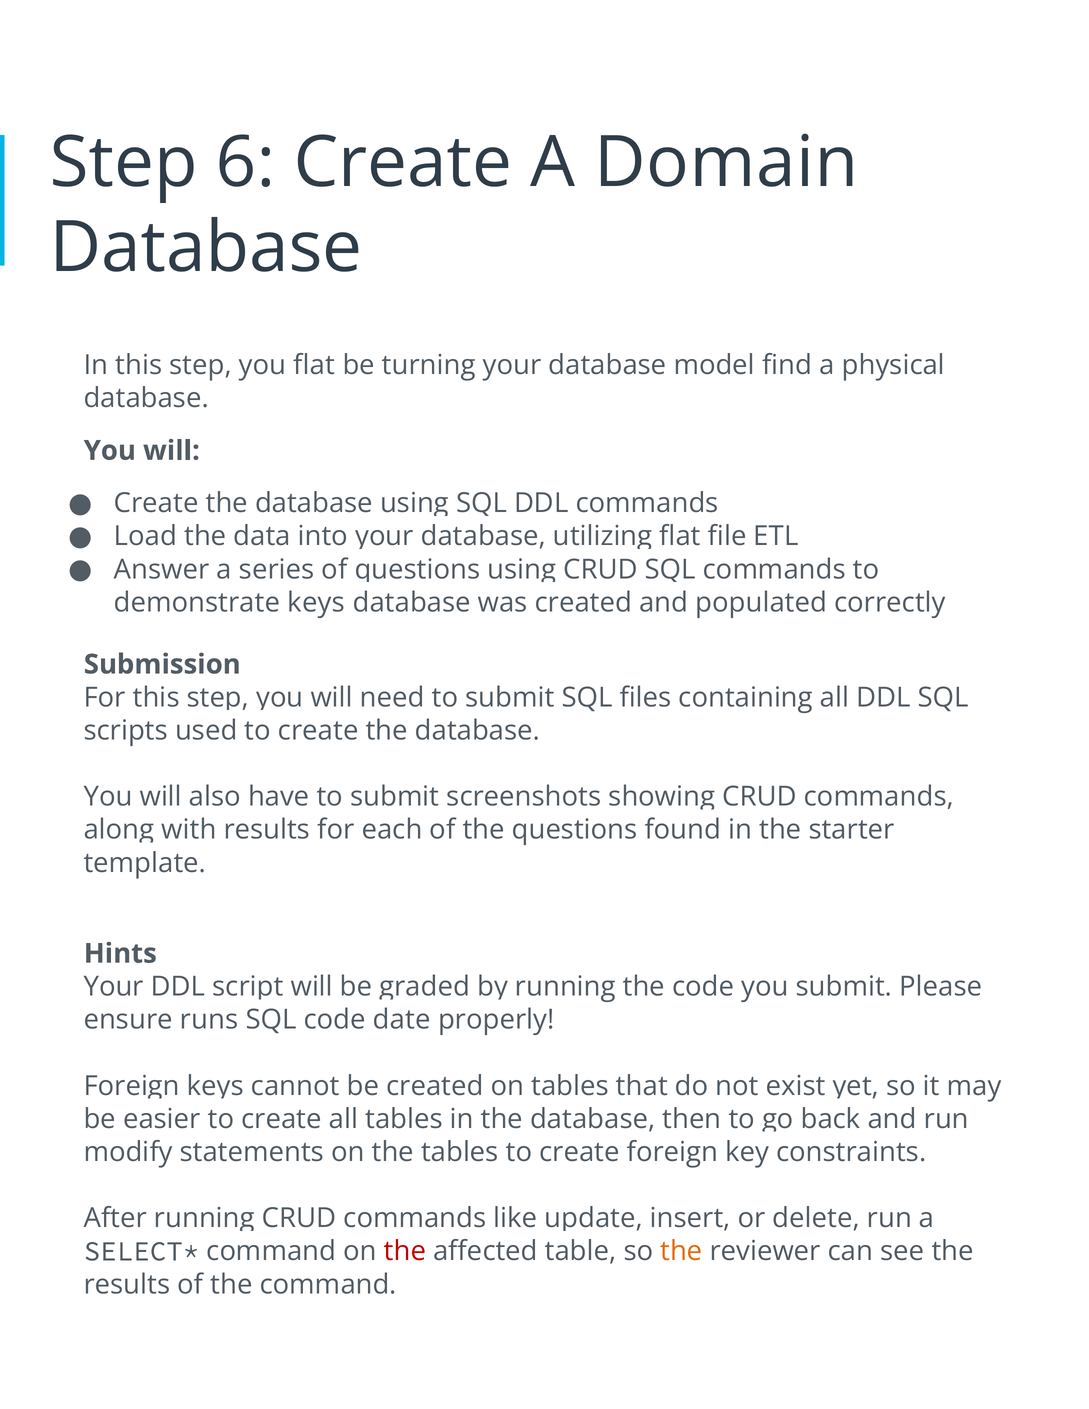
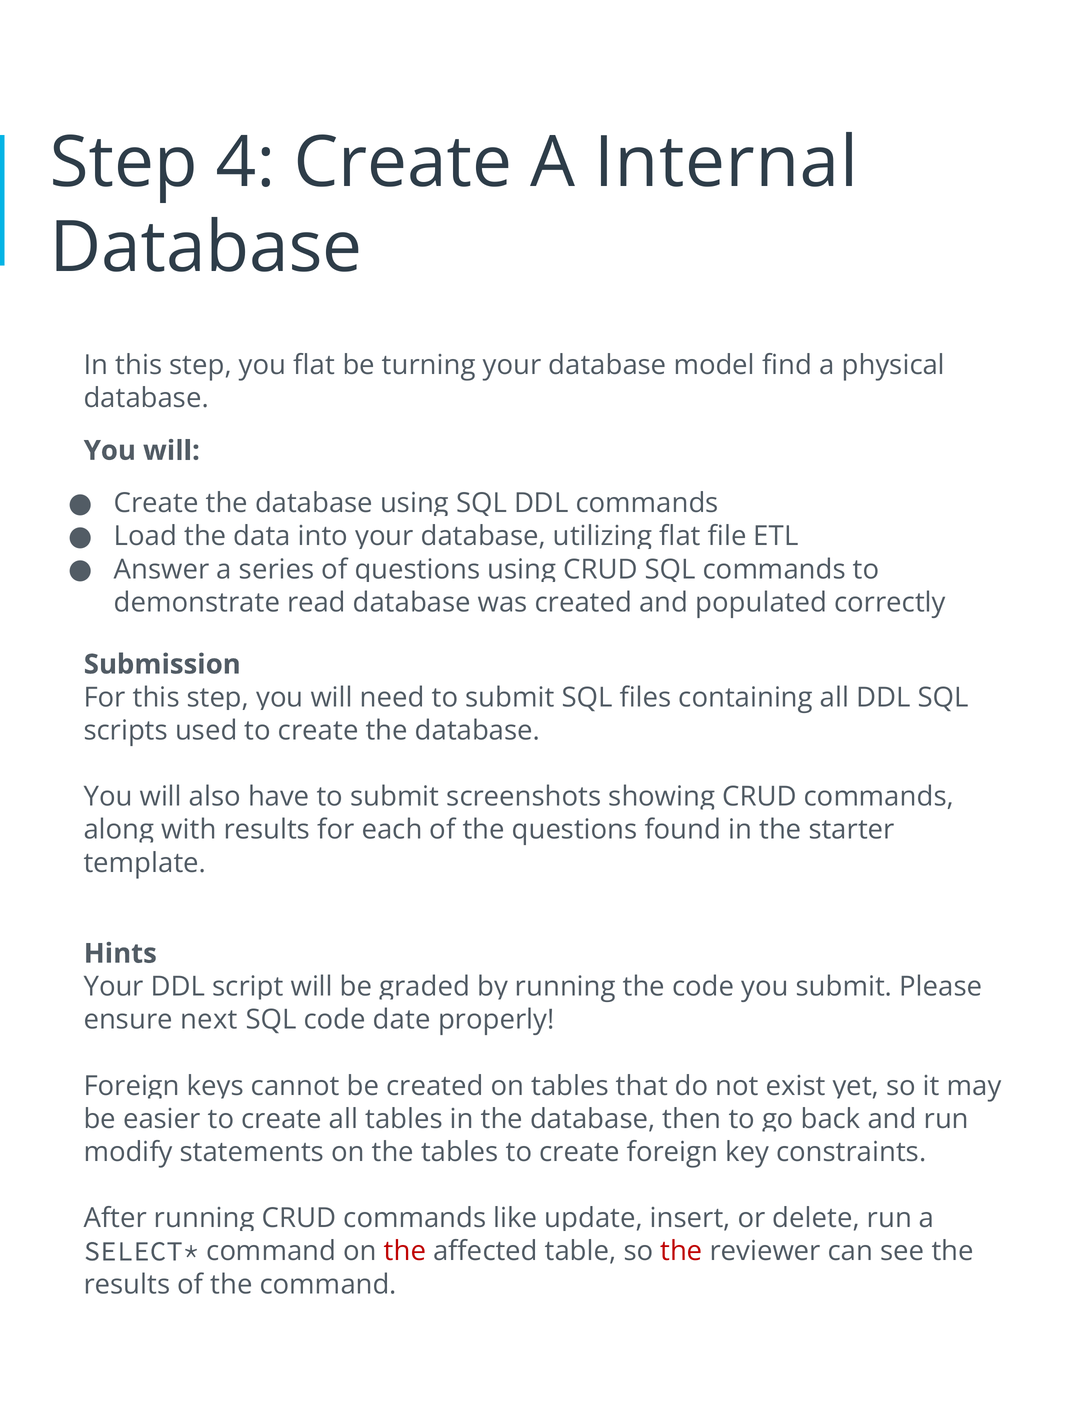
6: 6 -> 4
Domain: Domain -> Internal
demonstrate keys: keys -> read
runs: runs -> next
the at (681, 1252) colour: orange -> red
